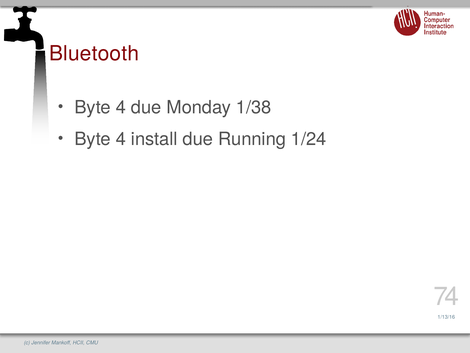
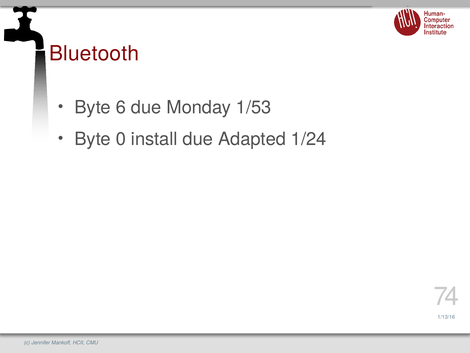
4 at (121, 107): 4 -> 6
1/38: 1/38 -> 1/53
4 at (121, 139): 4 -> 0
Running: Running -> Adapted
